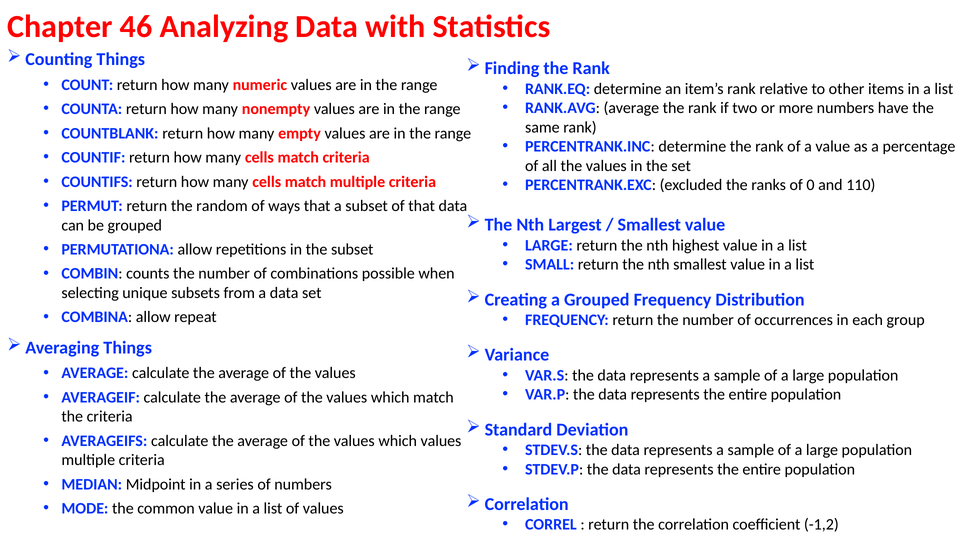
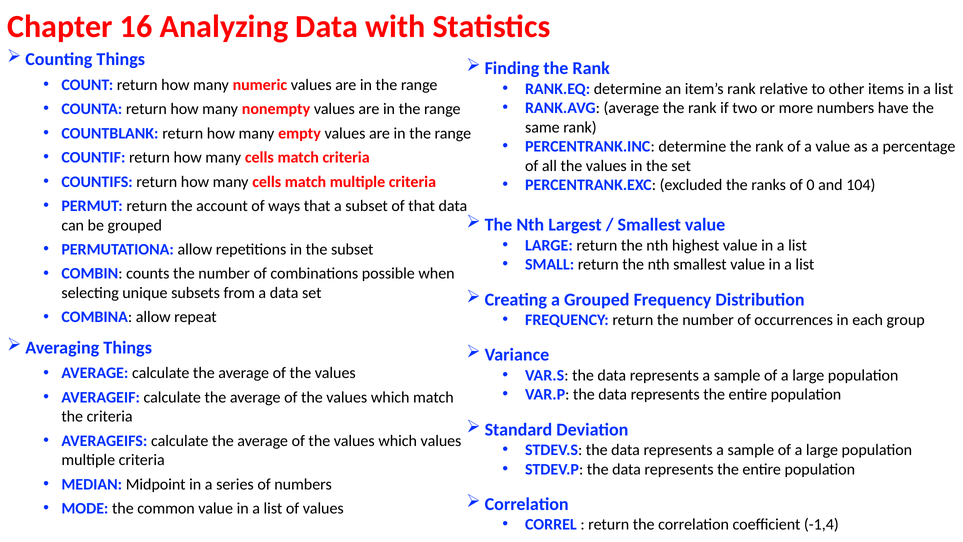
46: 46 -> 16
110: 110 -> 104
random: random -> account
-1,2: -1,2 -> -1,4
